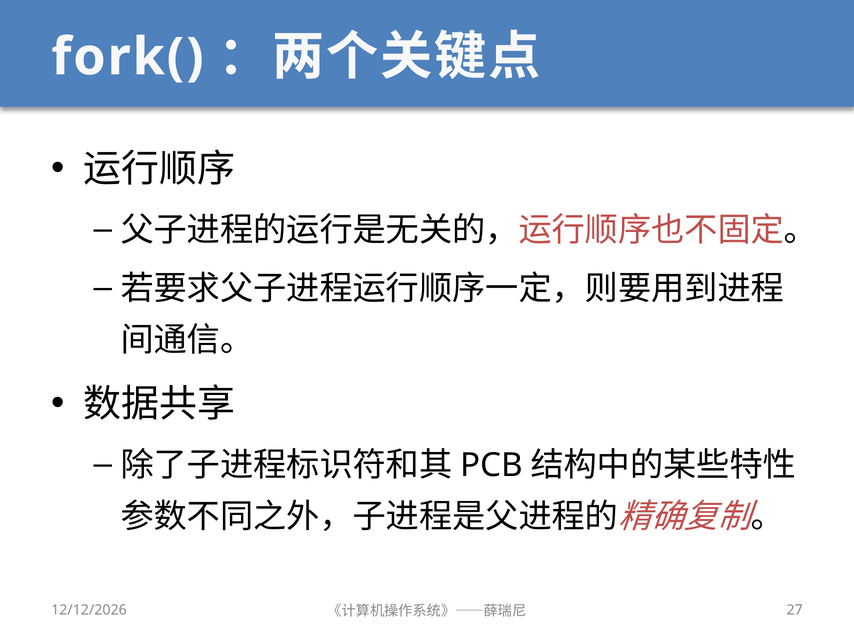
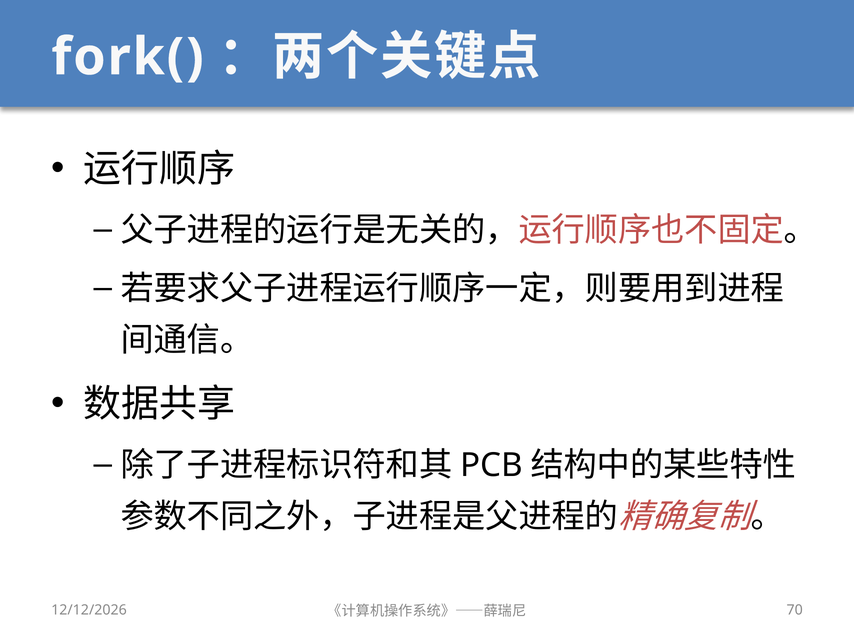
27: 27 -> 70
